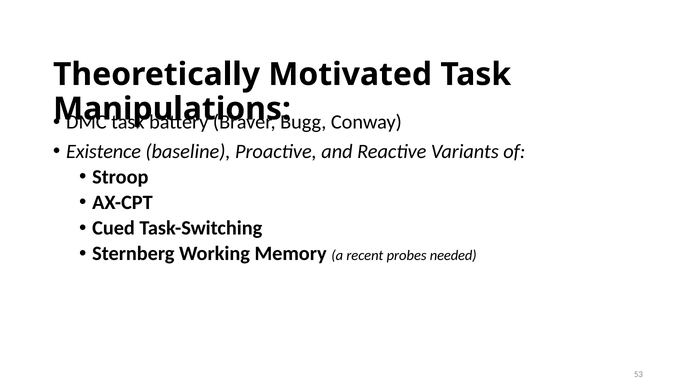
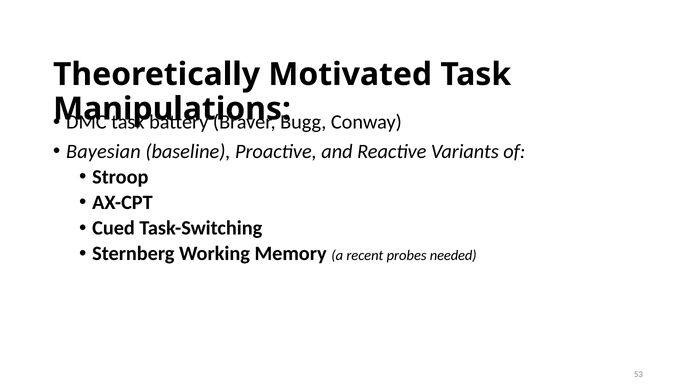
Existence: Existence -> Bayesian
